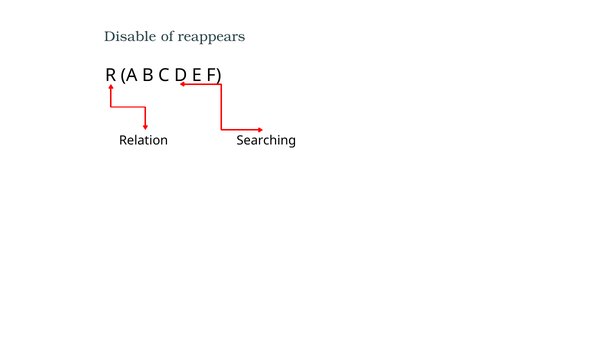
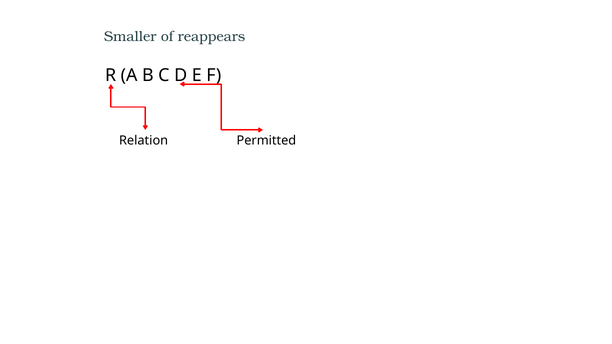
Disable: Disable -> Smaller
Searching: Searching -> Permitted
